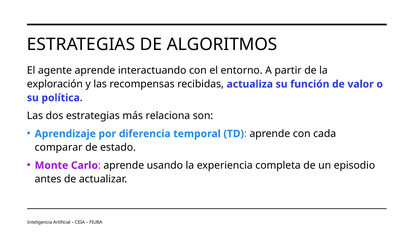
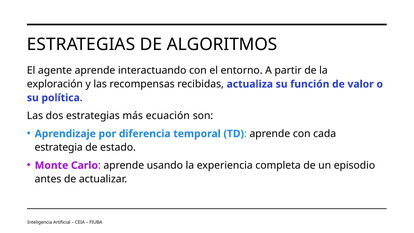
relaciona: relaciona -> ecuación
comparar: comparar -> estrategia
